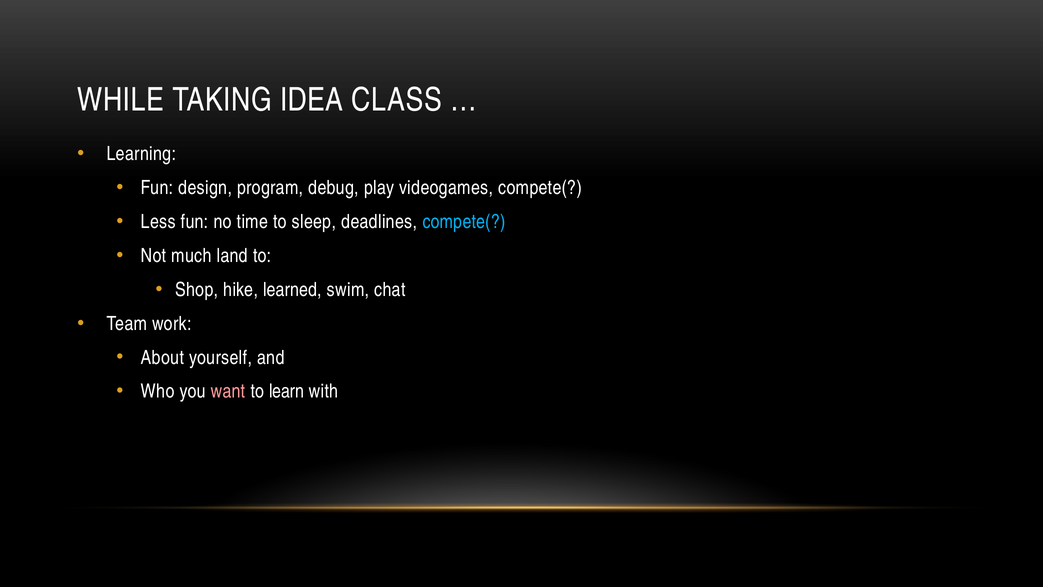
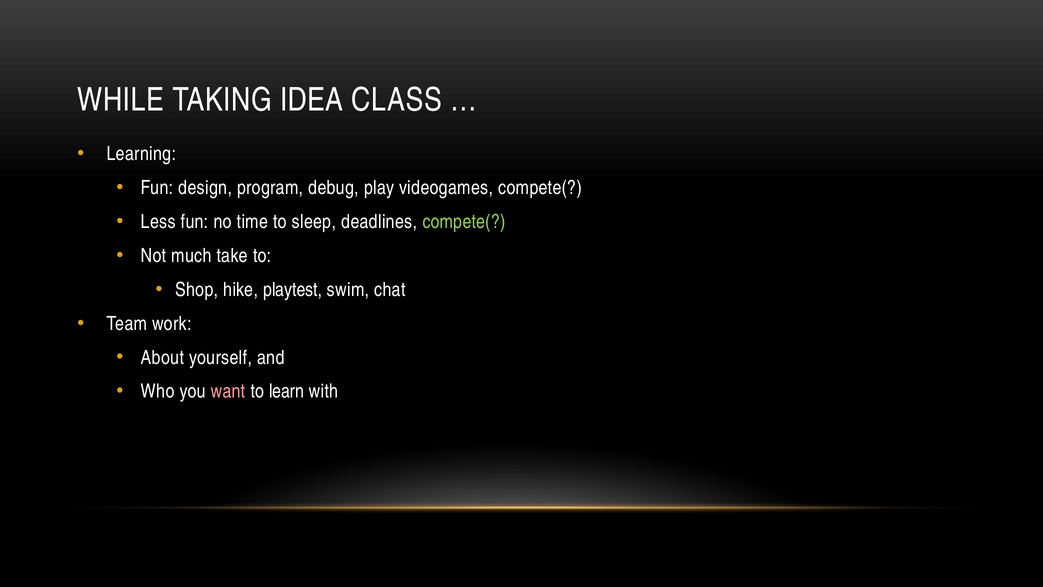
compete( at (464, 222) colour: light blue -> light green
land: land -> take
learned: learned -> playtest
